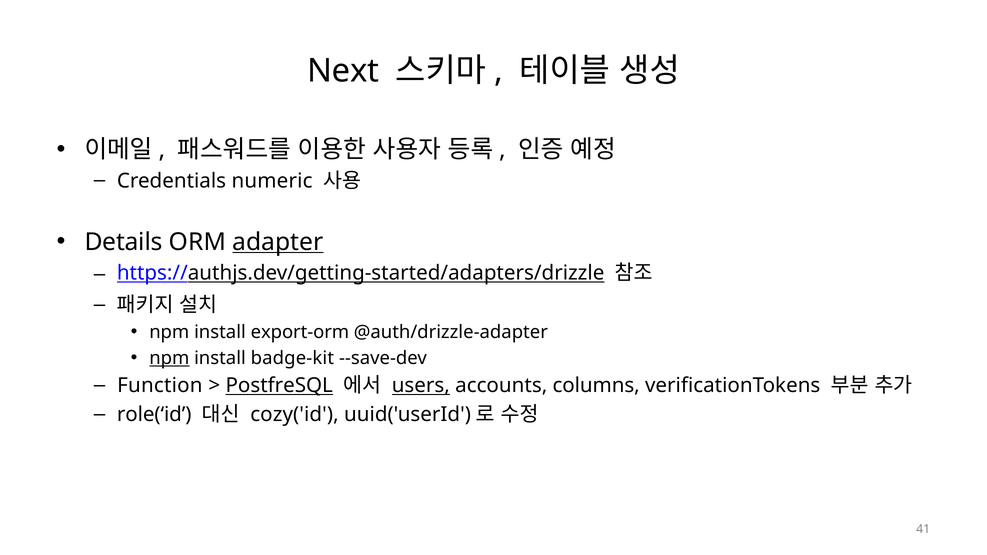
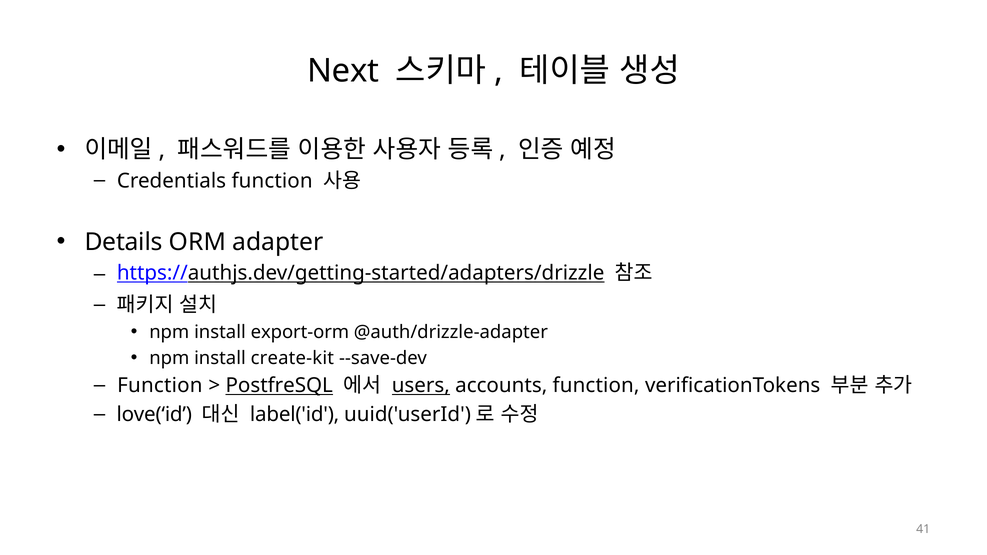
Credentials numeric: numeric -> function
adapter underline: present -> none
npm at (169, 358) underline: present -> none
badge-kit: badge-kit -> create-kit
accounts columns: columns -> function
role(‘id: role(‘id -> love(‘id
cozy('id: cozy('id -> label('id
